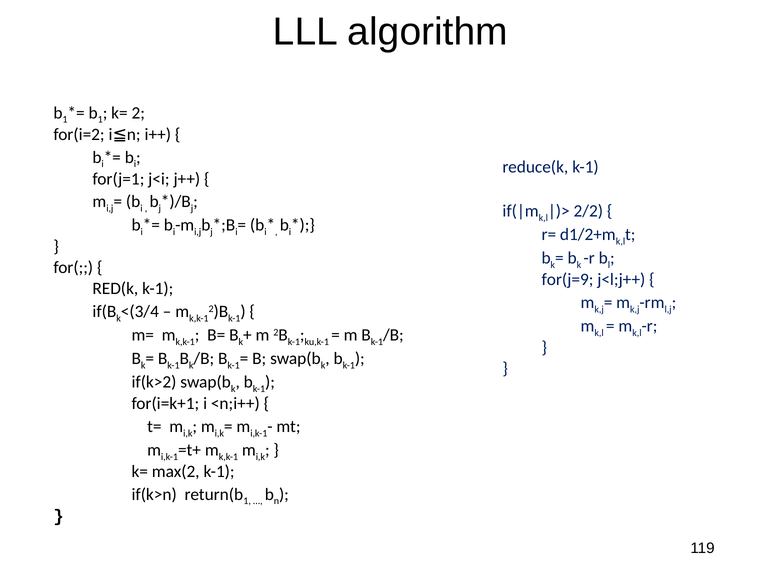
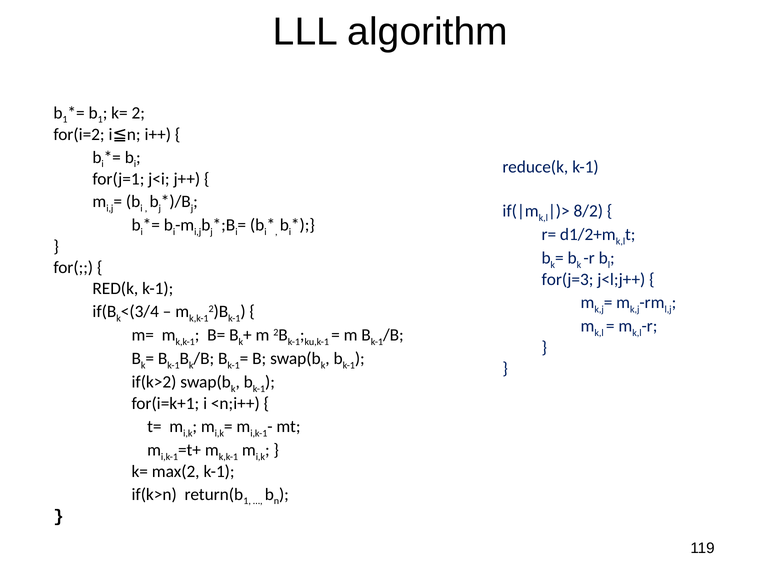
2/2: 2/2 -> 8/2
for(j=9: for(j=9 -> for(j=3
